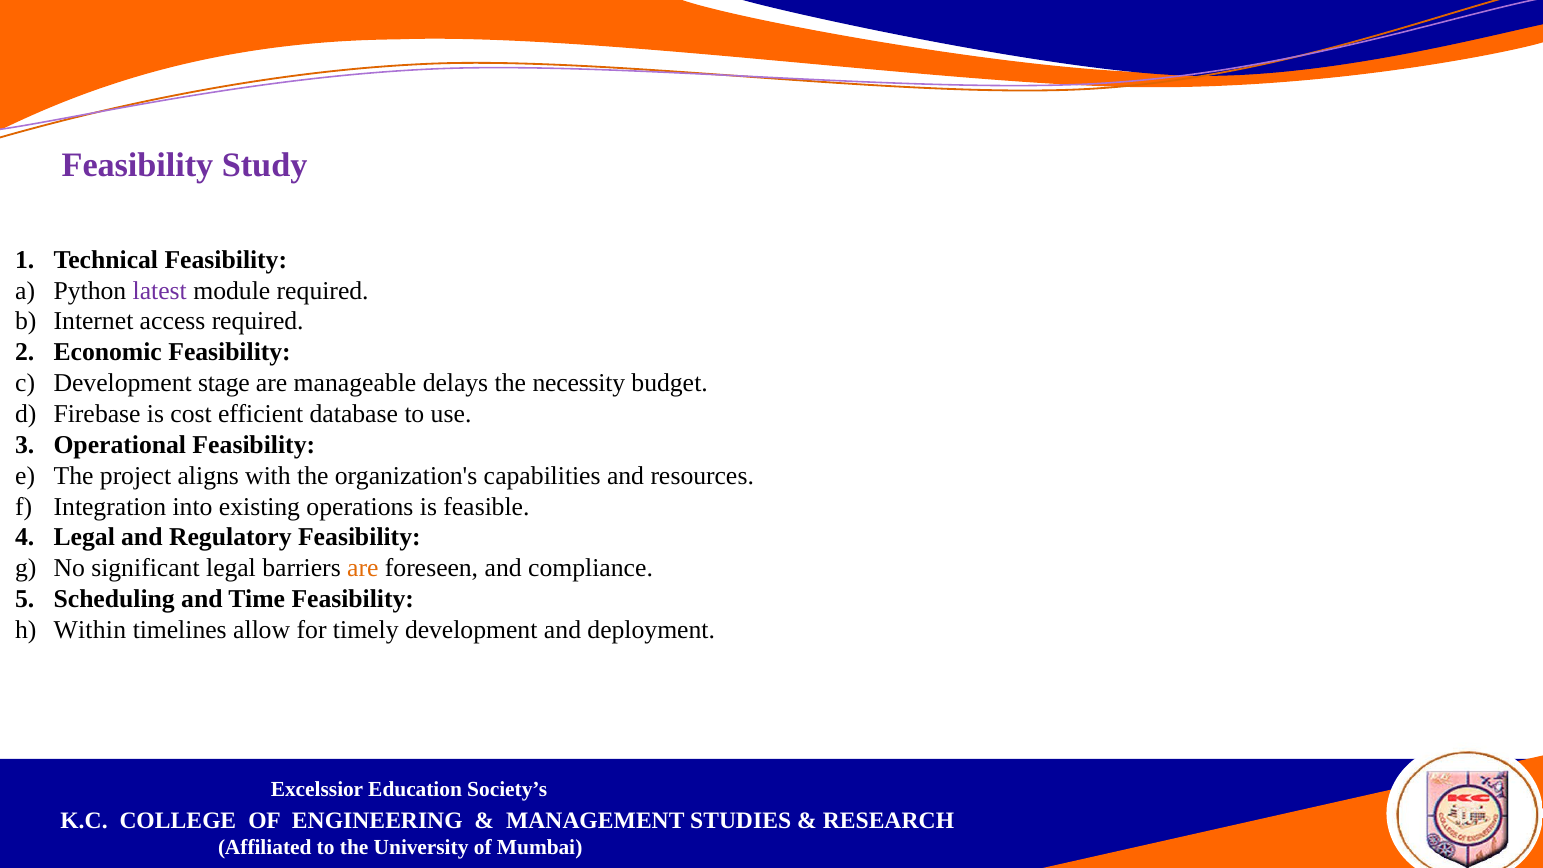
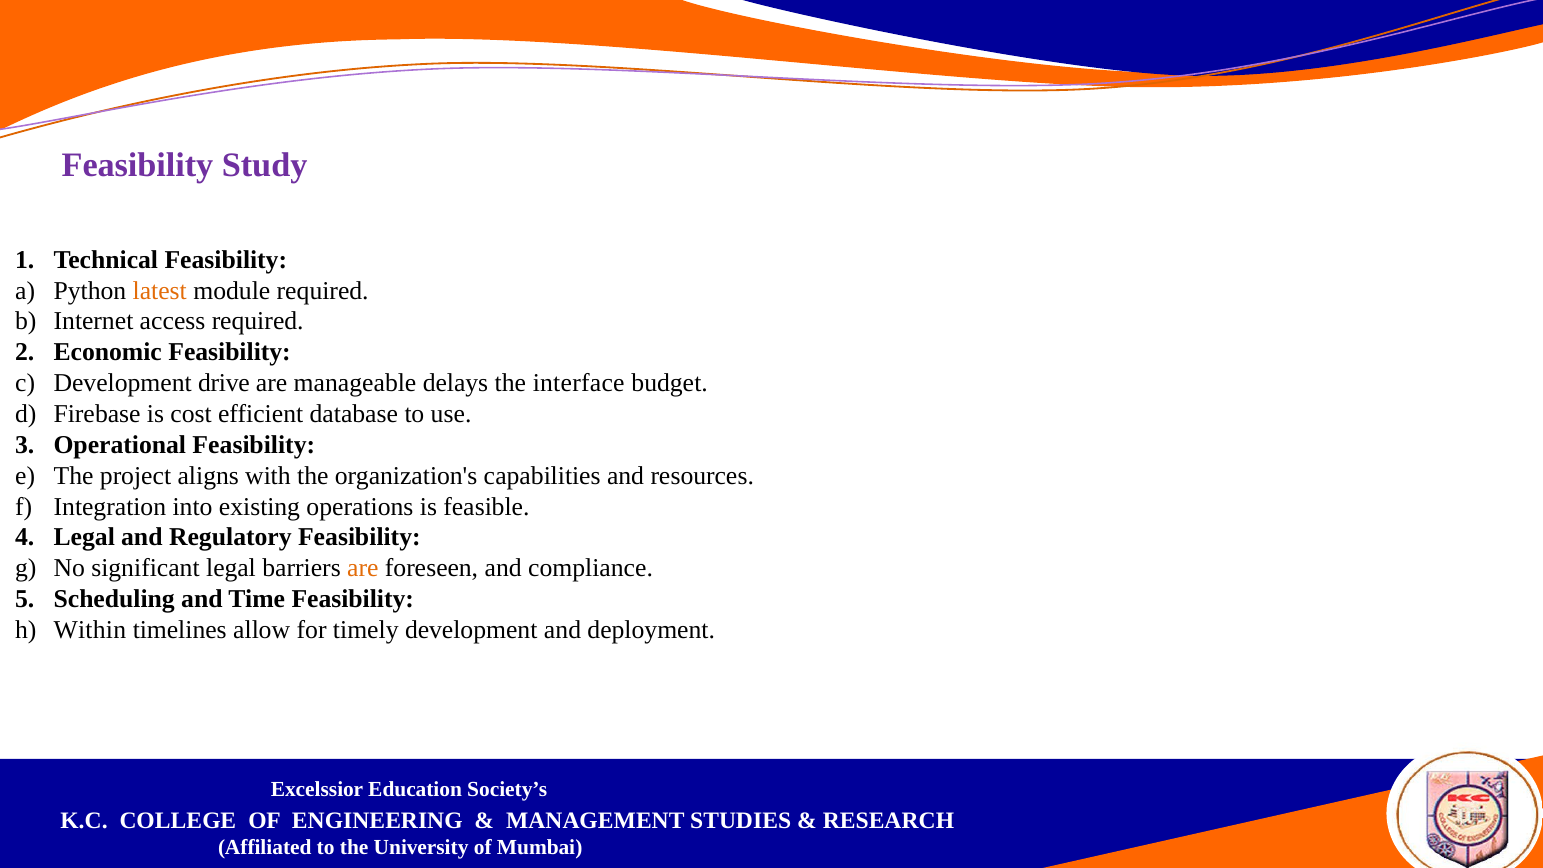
latest colour: purple -> orange
stage: stage -> drive
necessity: necessity -> interface
